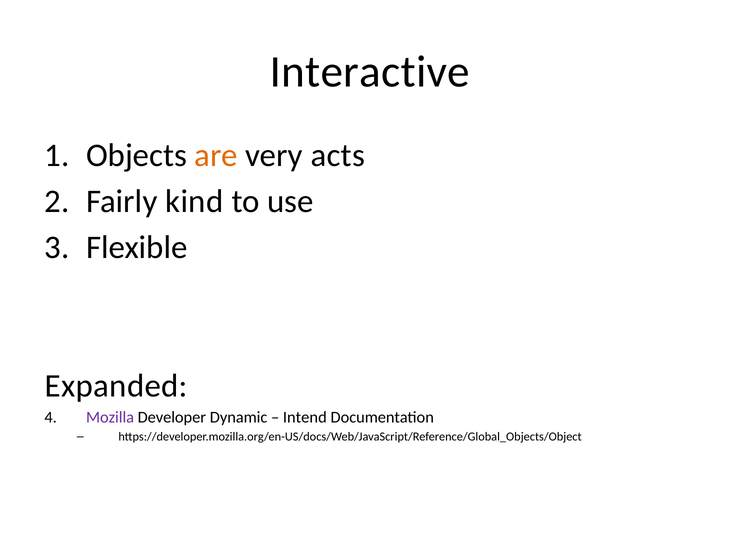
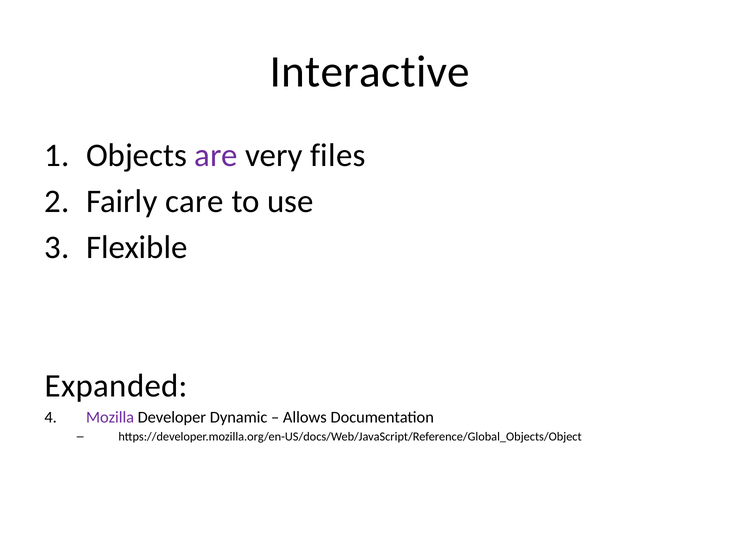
are colour: orange -> purple
acts: acts -> files
kind: kind -> care
Intend: Intend -> Allows
